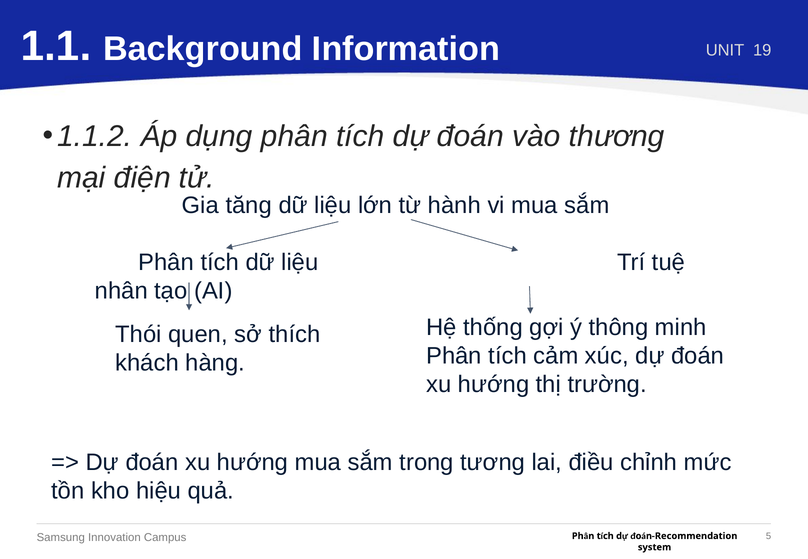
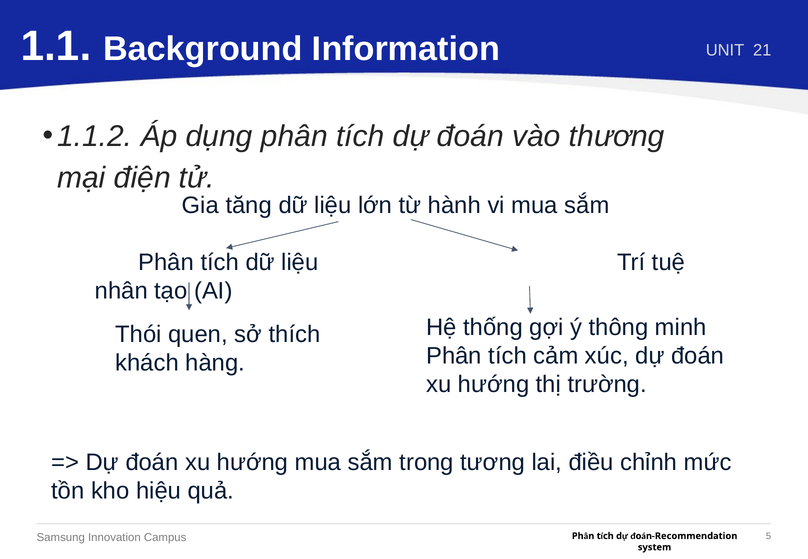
19: 19 -> 21
